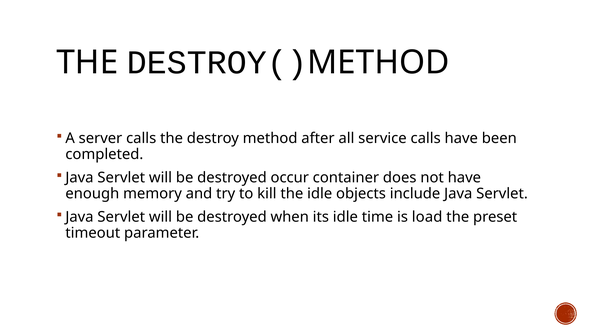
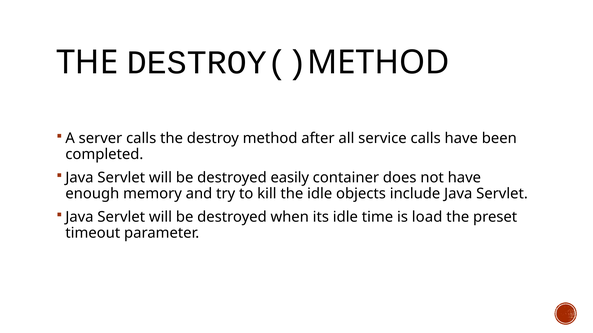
occur: occur -> easily
